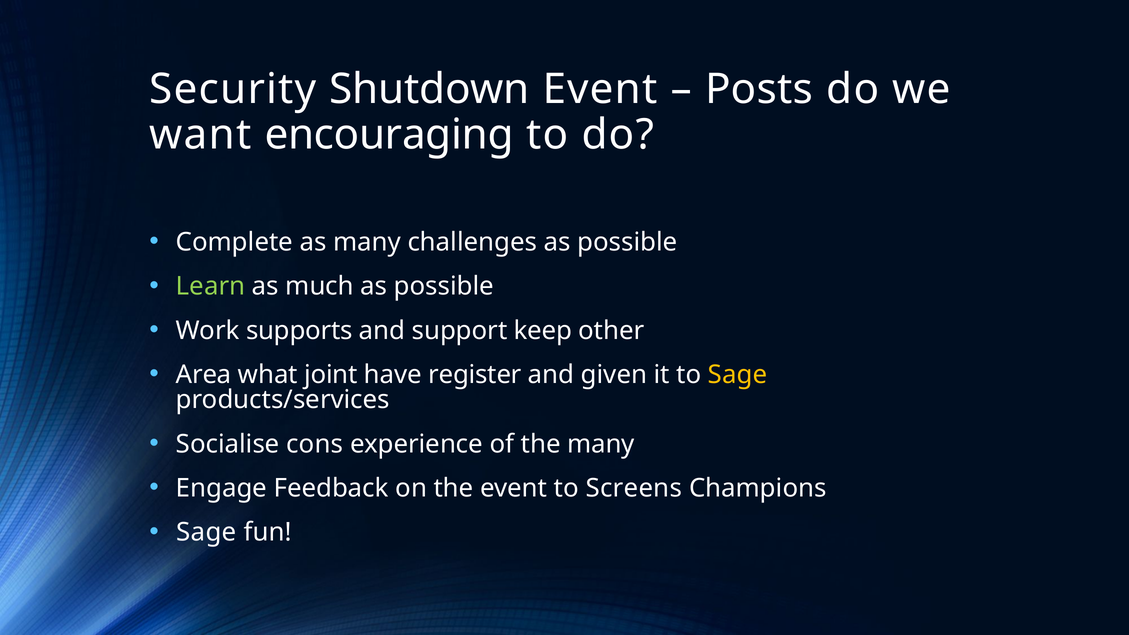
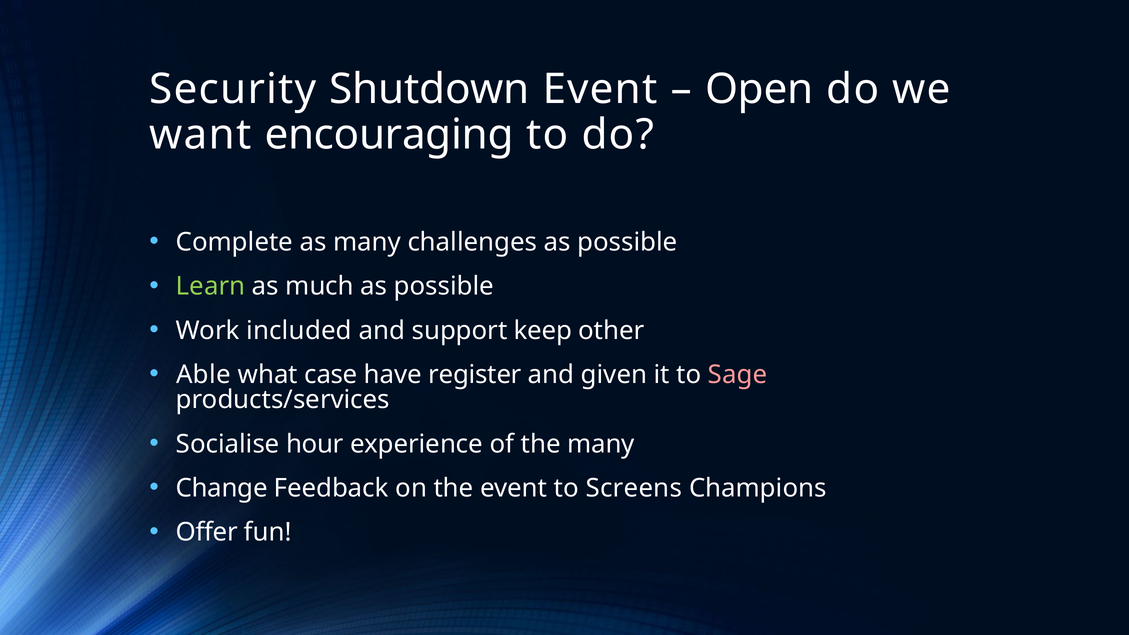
Posts: Posts -> Open
supports: supports -> included
Area: Area -> Able
joint: joint -> case
Sage at (738, 375) colour: yellow -> pink
cons: cons -> hour
Engage: Engage -> Change
Sage at (206, 533): Sage -> Offer
